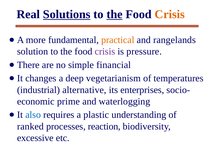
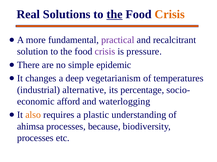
Solutions underline: present -> none
practical colour: orange -> purple
rangelands: rangelands -> recalcitrant
financial: financial -> epidemic
enterprises: enterprises -> percentage
prime: prime -> afford
also colour: blue -> orange
ranked: ranked -> ahimsa
reaction: reaction -> because
excessive at (35, 138): excessive -> processes
